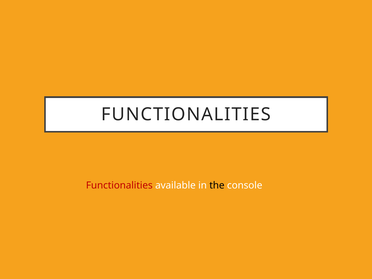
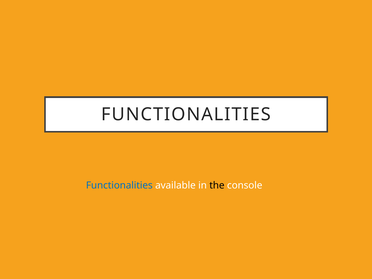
Functionalities at (119, 186) colour: red -> blue
